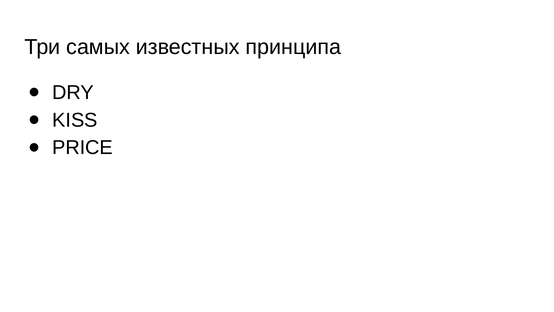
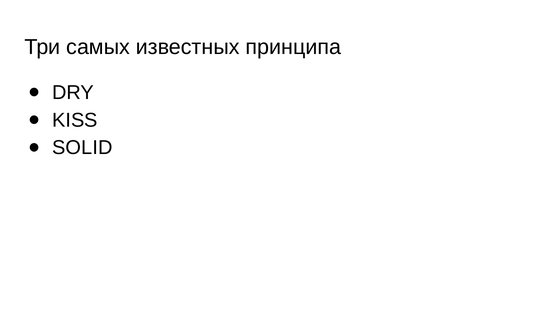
PRICE: PRICE -> SOLID
